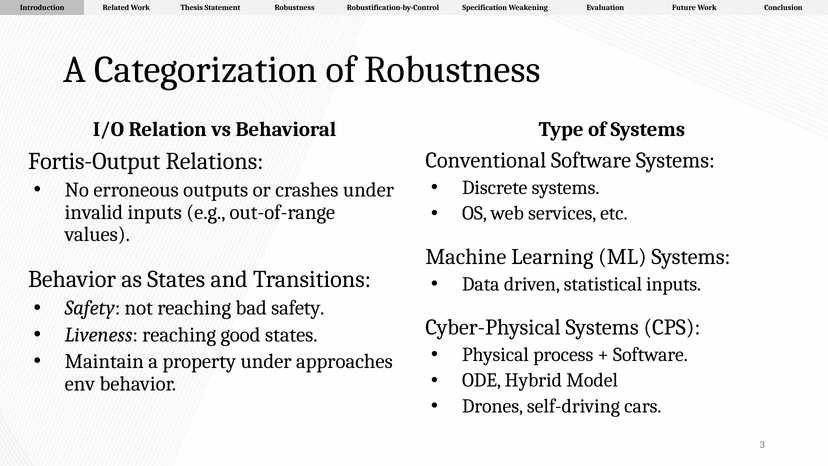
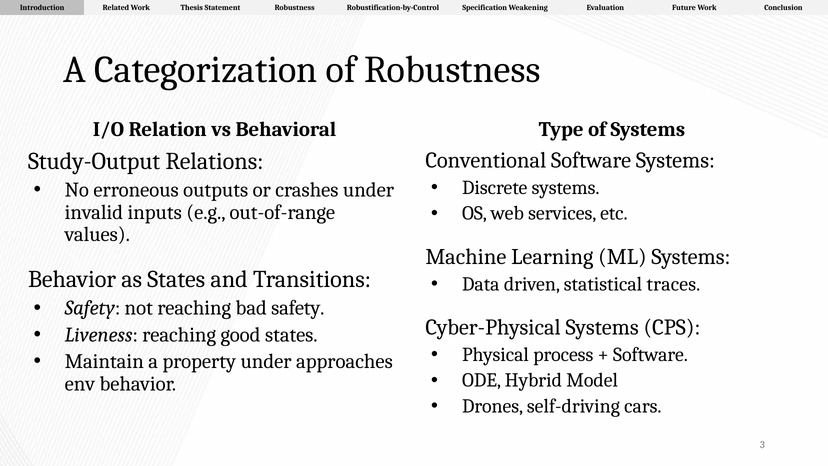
Fortis-Output: Fortis-Output -> Study-Output
statistical inputs: inputs -> traces
